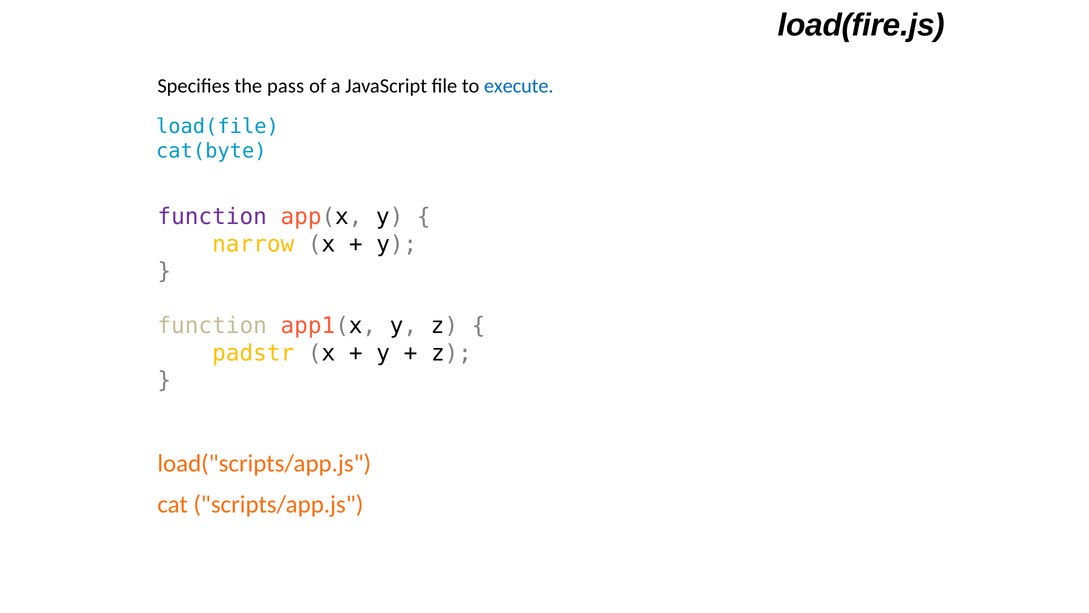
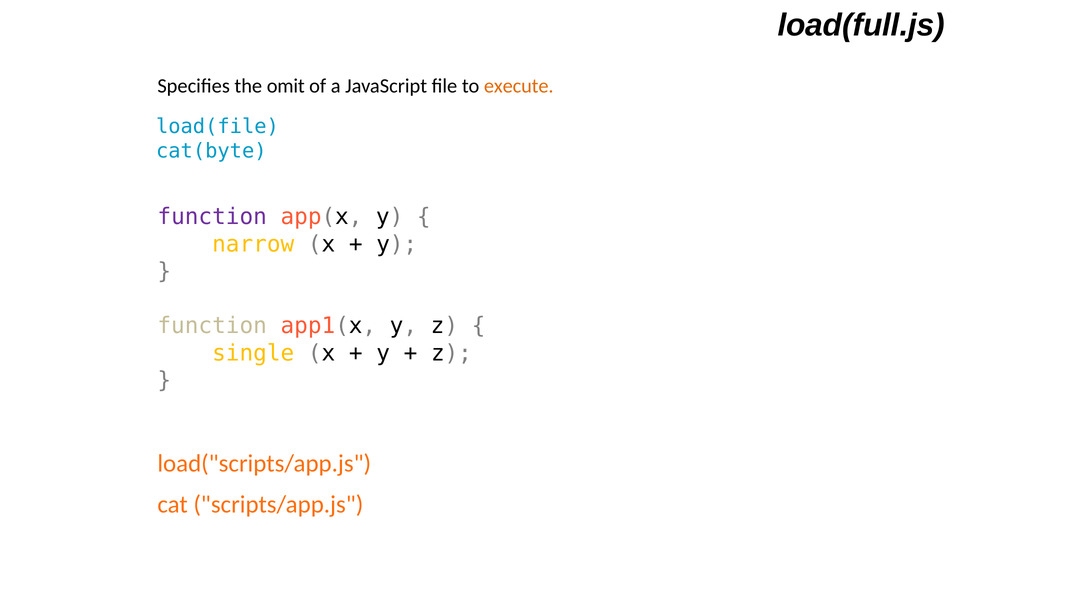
load(fire.js: load(fire.js -> load(full.js
pass: pass -> omit
execute colour: blue -> orange
padstr: padstr -> single
